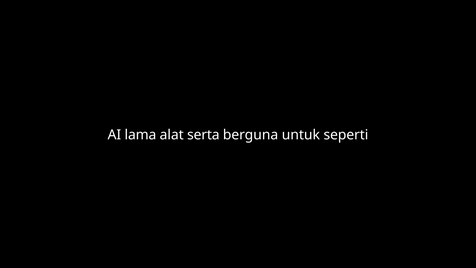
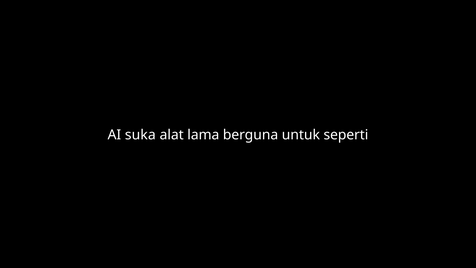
lama: lama -> suka
serta: serta -> lama
